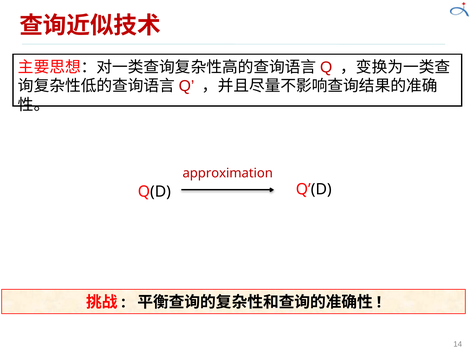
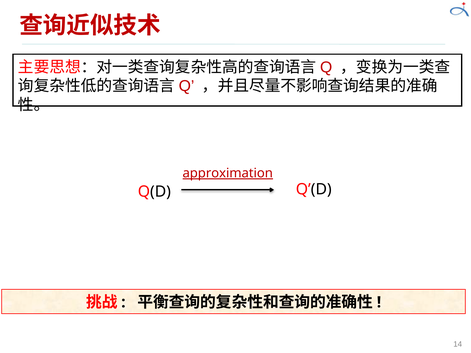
approximation underline: none -> present
